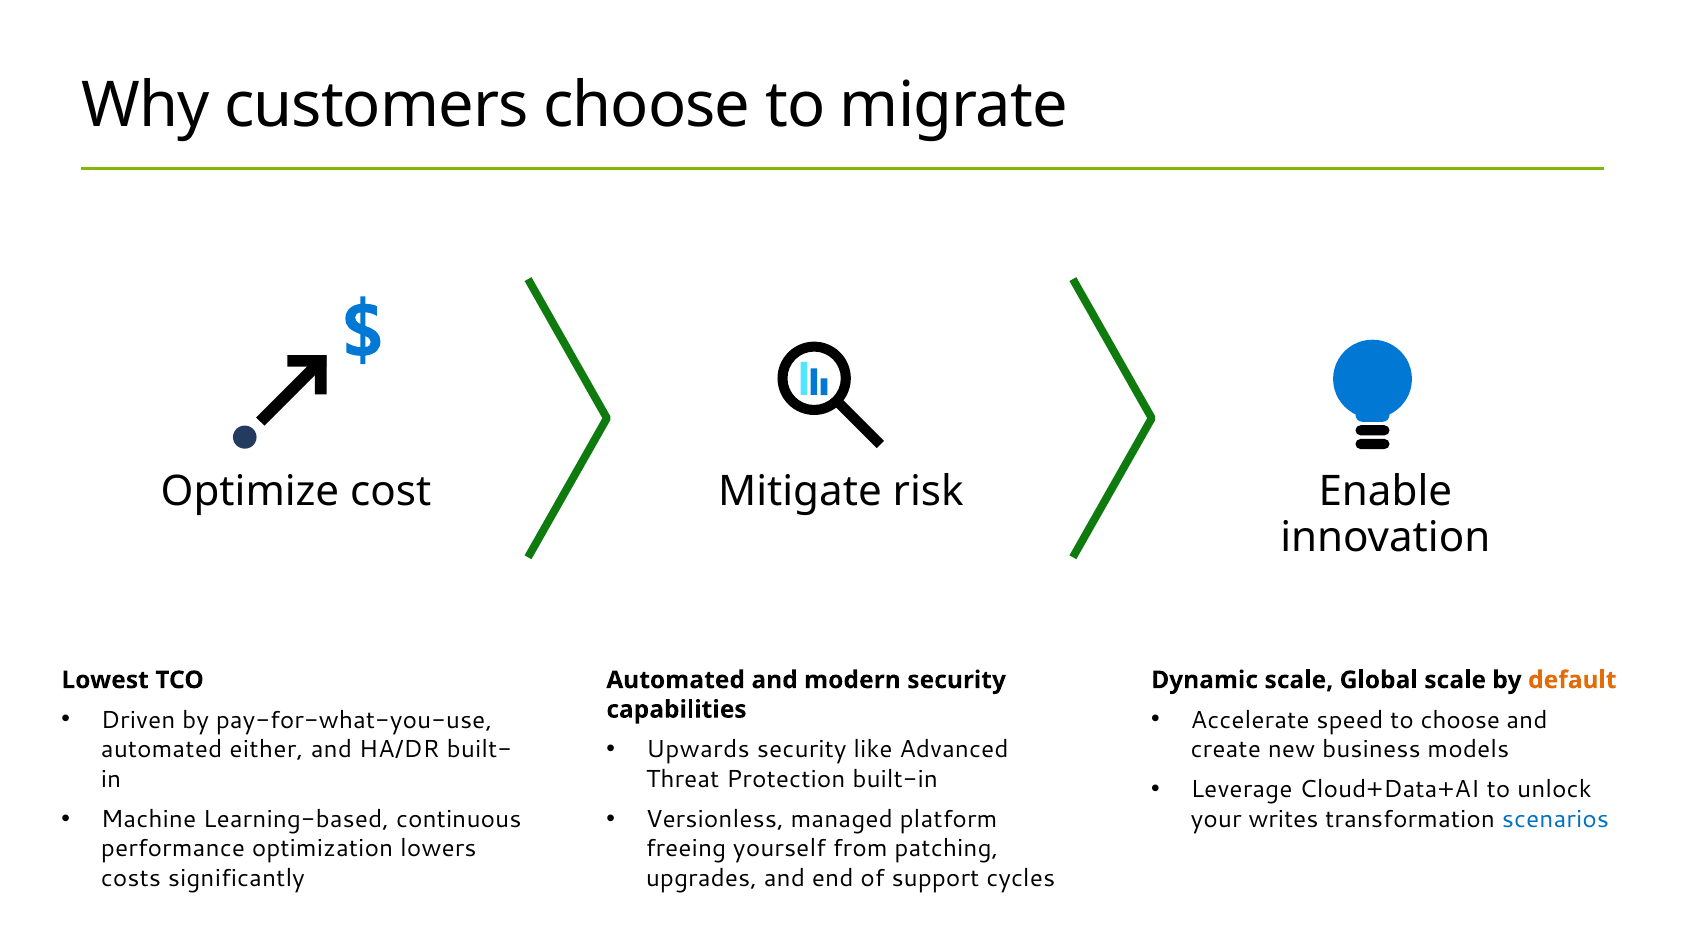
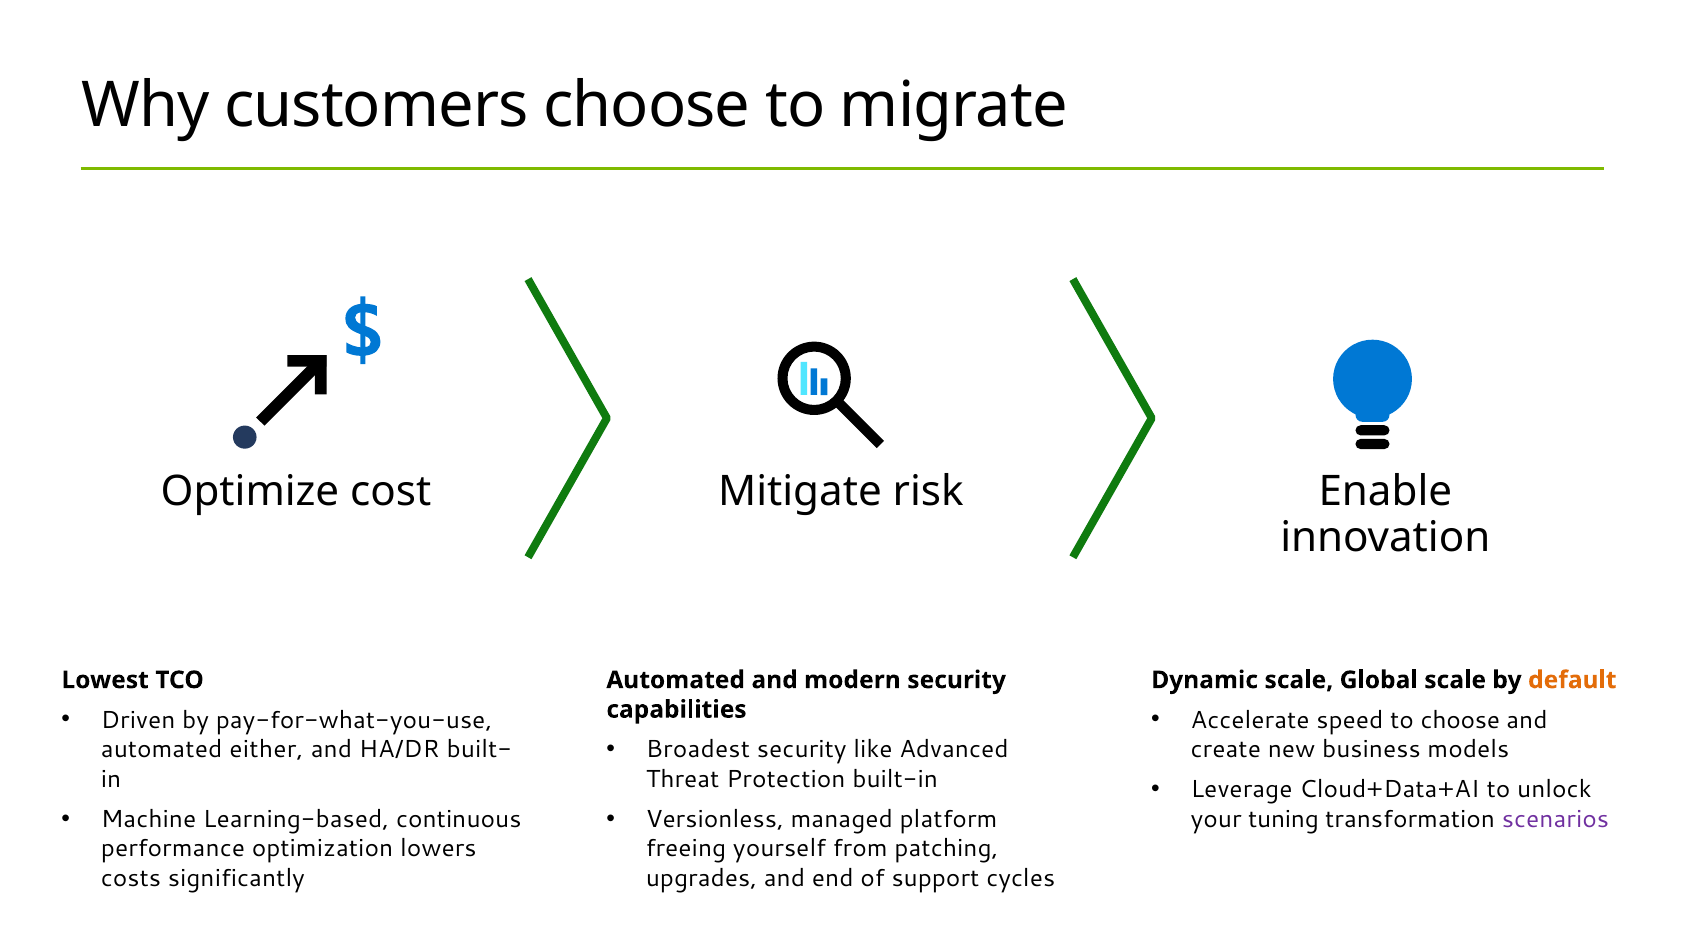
Upwards: Upwards -> Broadest
writes: writes -> tuning
scenarios colour: blue -> purple
